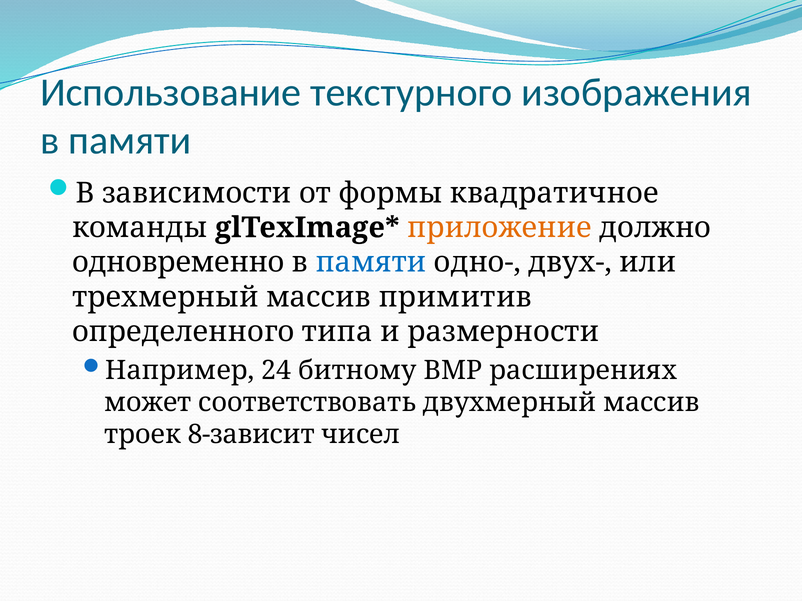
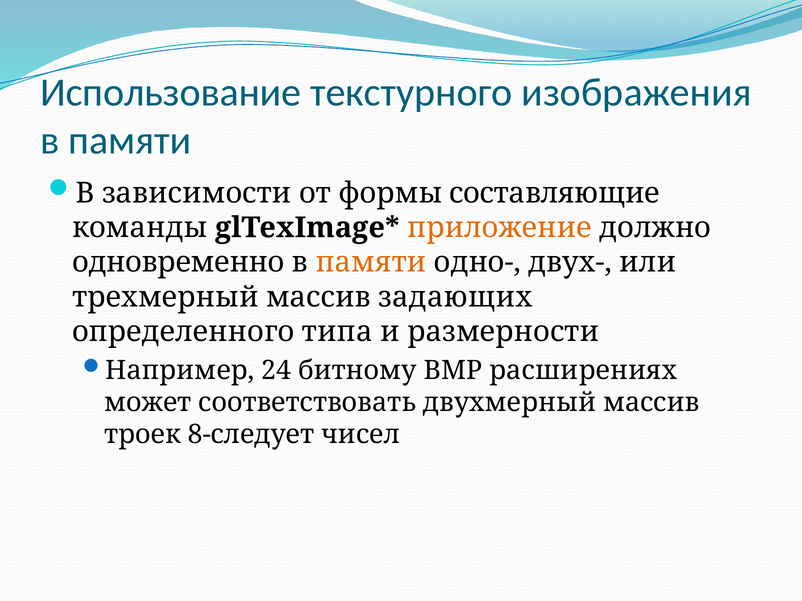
квадратичное: квадратичное -> составляющие
памяти at (371, 263) colour: blue -> orange
примитив: примитив -> задающих
8-зависит: 8-зависит -> 8-следует
